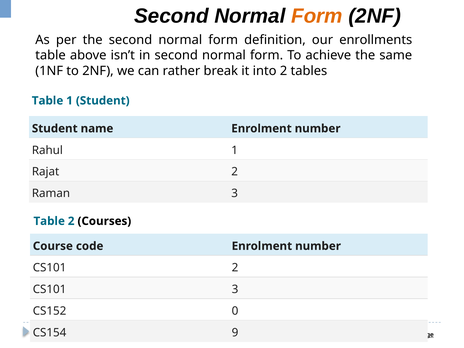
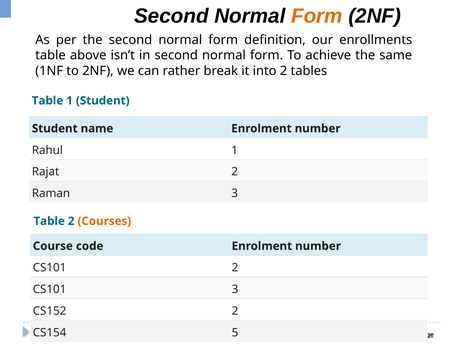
Courses colour: black -> orange
CS152 0: 0 -> 2
9: 9 -> 5
